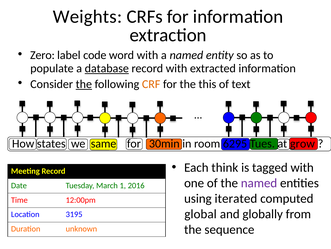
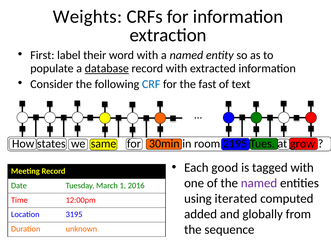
Zero: Zero -> First
code: code -> their
the at (84, 84) underline: present -> none
CRF colour: orange -> blue
this: this -> fast
6295: 6295 -> 2195
think: think -> good
global: global -> added
